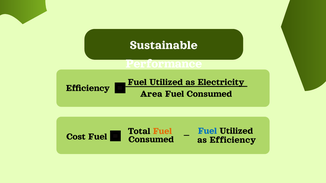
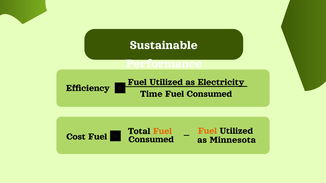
Area: Area -> Time
Fuel at (207, 131) colour: blue -> orange
as Efficiency: Efficiency -> Minnesota
